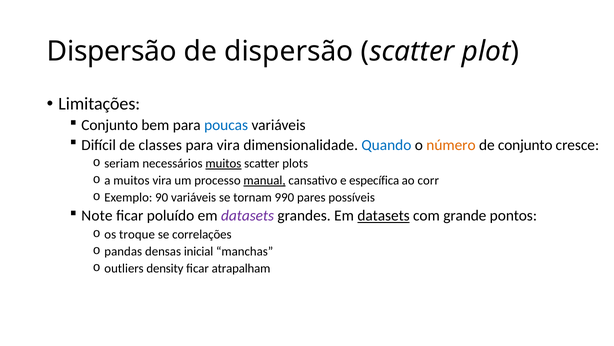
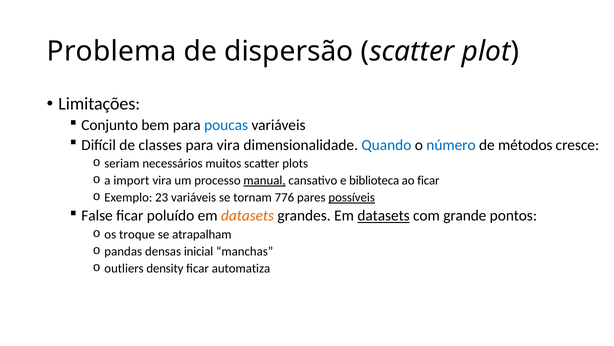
Dispersão at (112, 52): Dispersão -> Problema
número colour: orange -> blue
de conjunto: conjunto -> métodos
muitos at (223, 163) underline: present -> none
a muitos: muitos -> import
específica: específica -> biblioteca
ao corr: corr -> ficar
90: 90 -> 23
990: 990 -> 776
possíveis underline: none -> present
Note: Note -> False
datasets at (248, 216) colour: purple -> orange
correlações: correlações -> atrapalham
atrapalham: atrapalham -> automatiza
